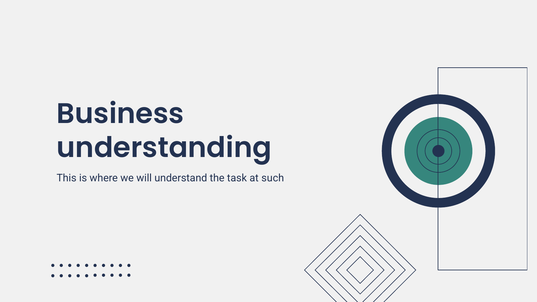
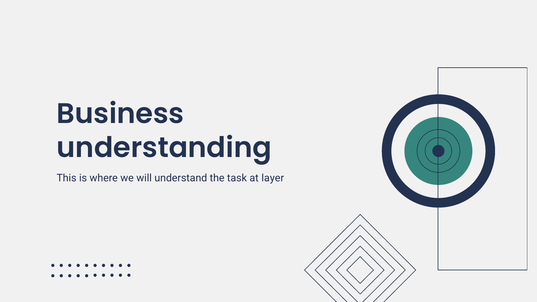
such: such -> layer
